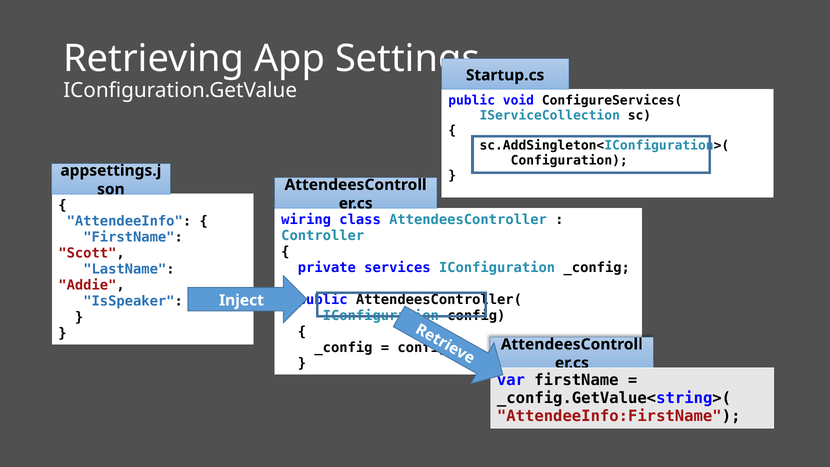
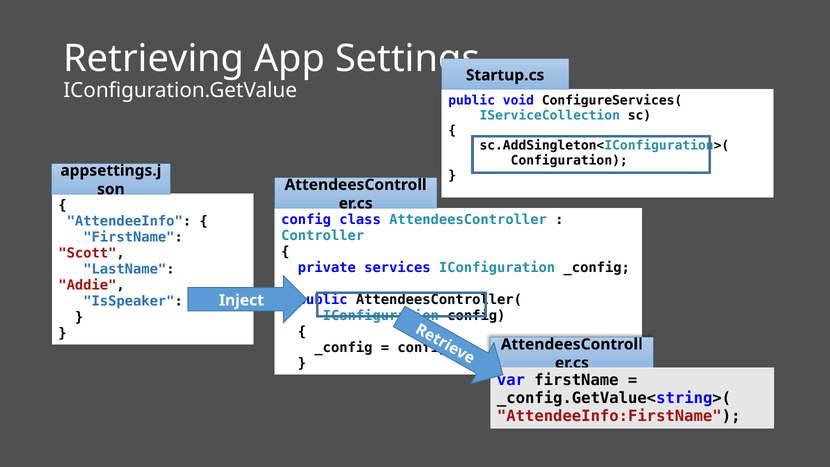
wiring at (306, 220): wiring -> config
